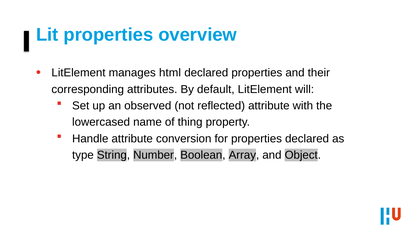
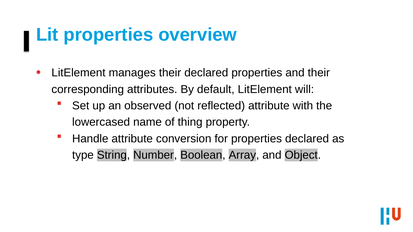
manages html: html -> their
